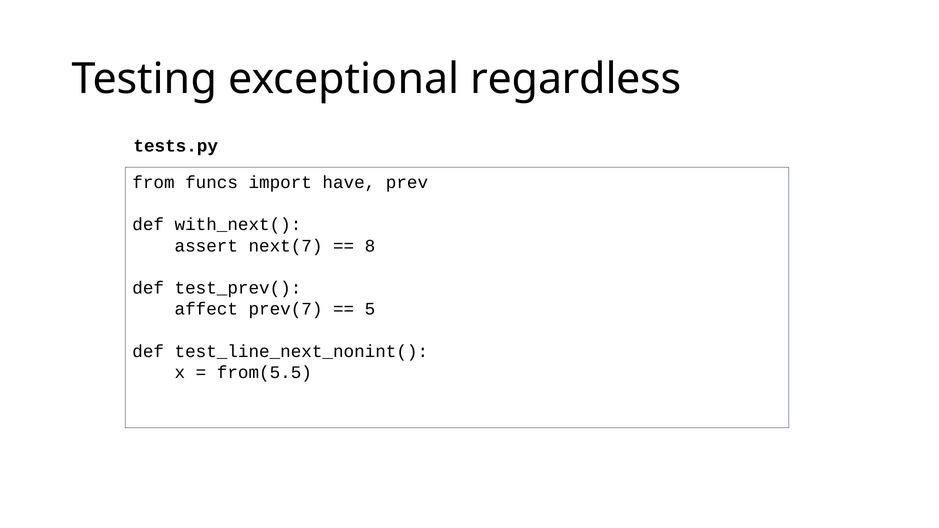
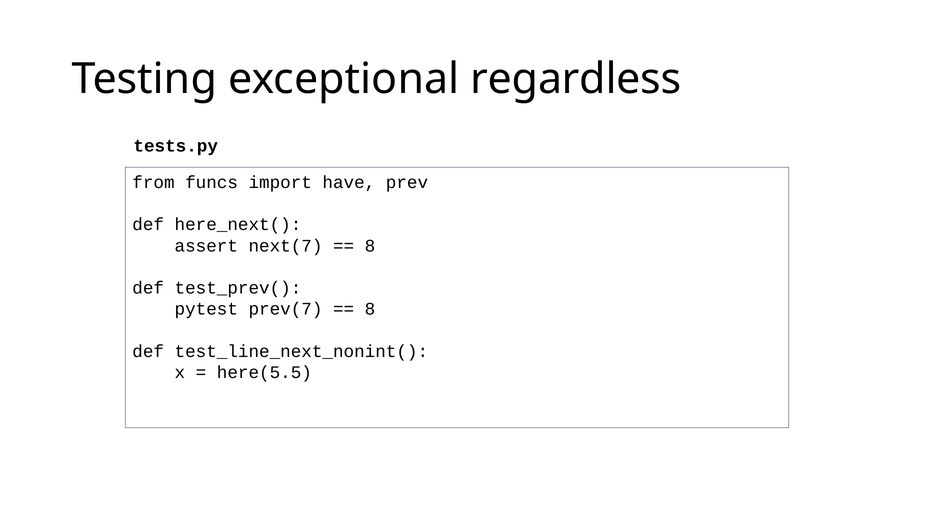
with_next(: with_next( -> here_next(
affect: affect -> pytest
5 at (370, 309): 5 -> 8
from(5.5: from(5.5 -> here(5.5
